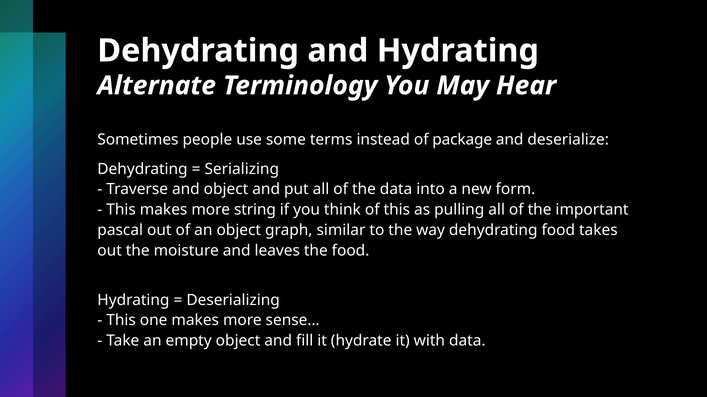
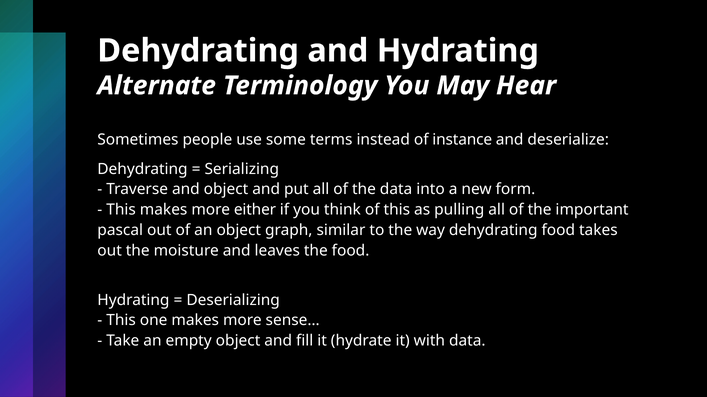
package: package -> instance
string: string -> either
